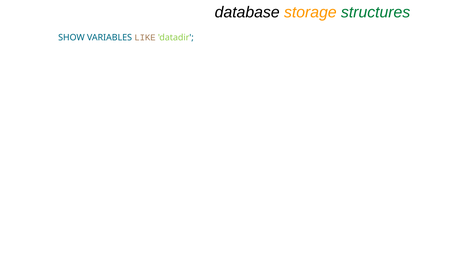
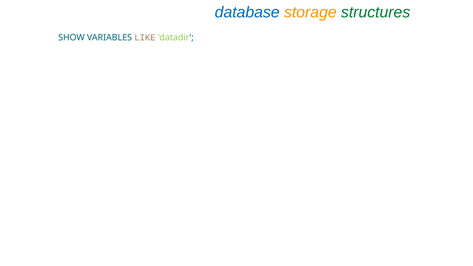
database colour: black -> blue
